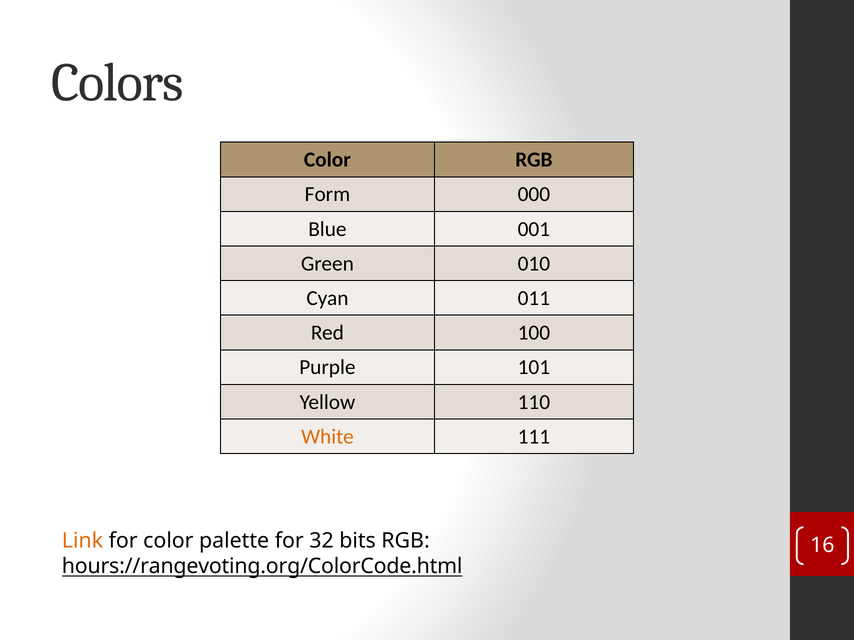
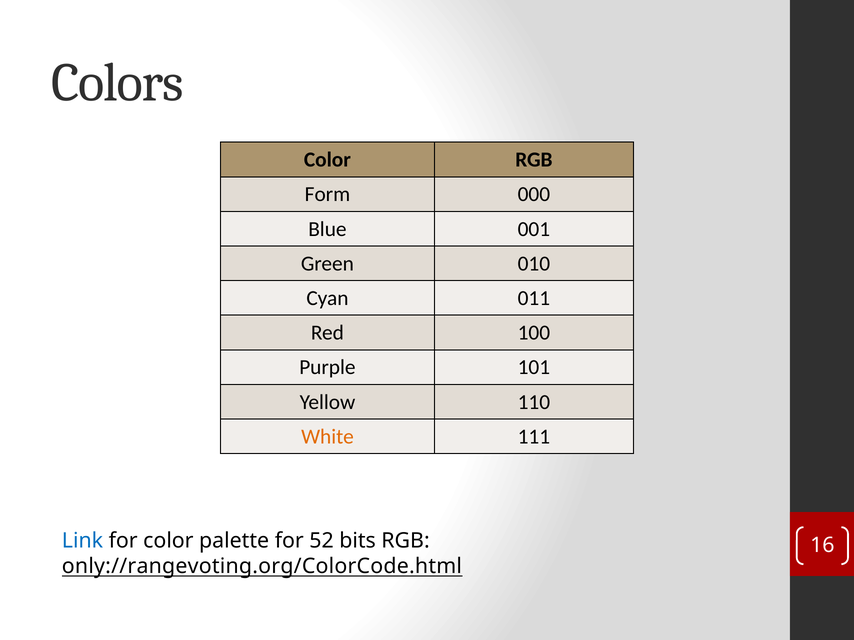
Link colour: orange -> blue
32: 32 -> 52
hours://rangevoting.org/ColorCode.html: hours://rangevoting.org/ColorCode.html -> only://rangevoting.org/ColorCode.html
